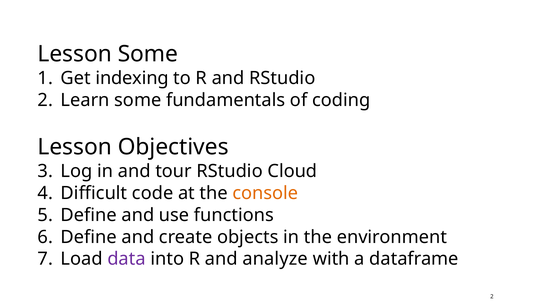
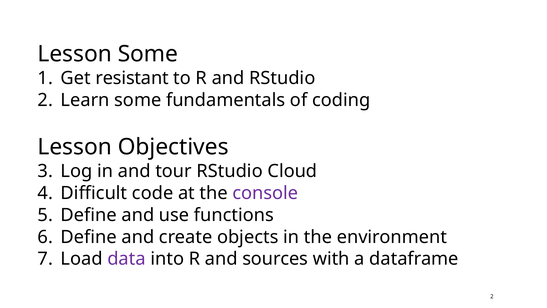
indexing: indexing -> resistant
console colour: orange -> purple
analyze: analyze -> sources
